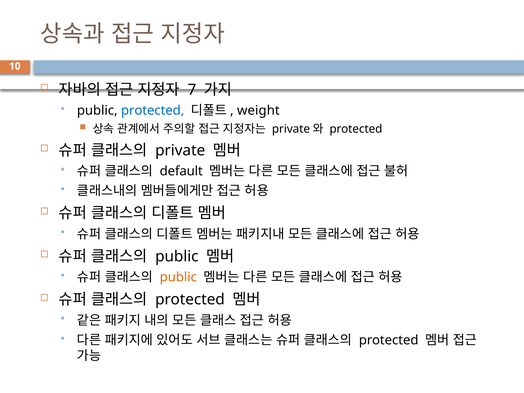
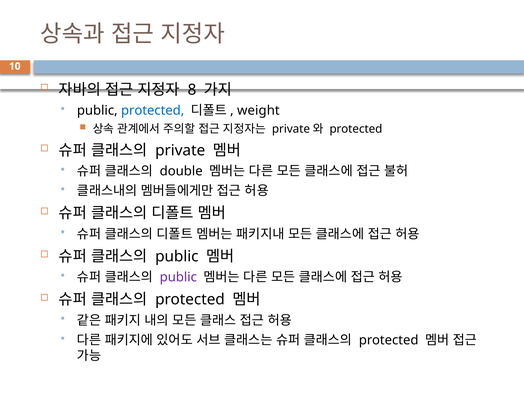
7: 7 -> 8
default: default -> double
public at (178, 277) colour: orange -> purple
